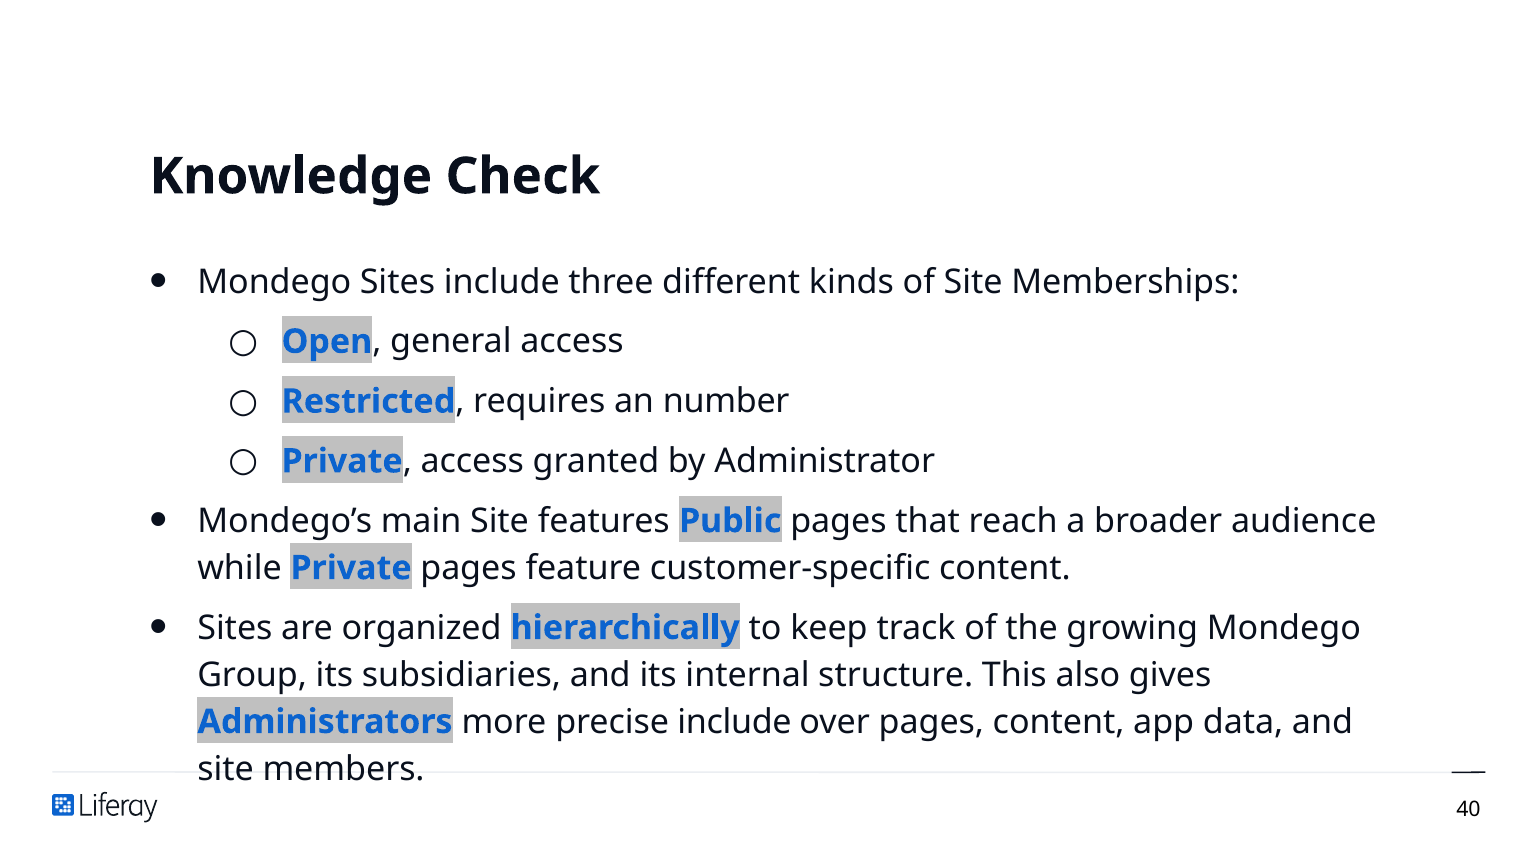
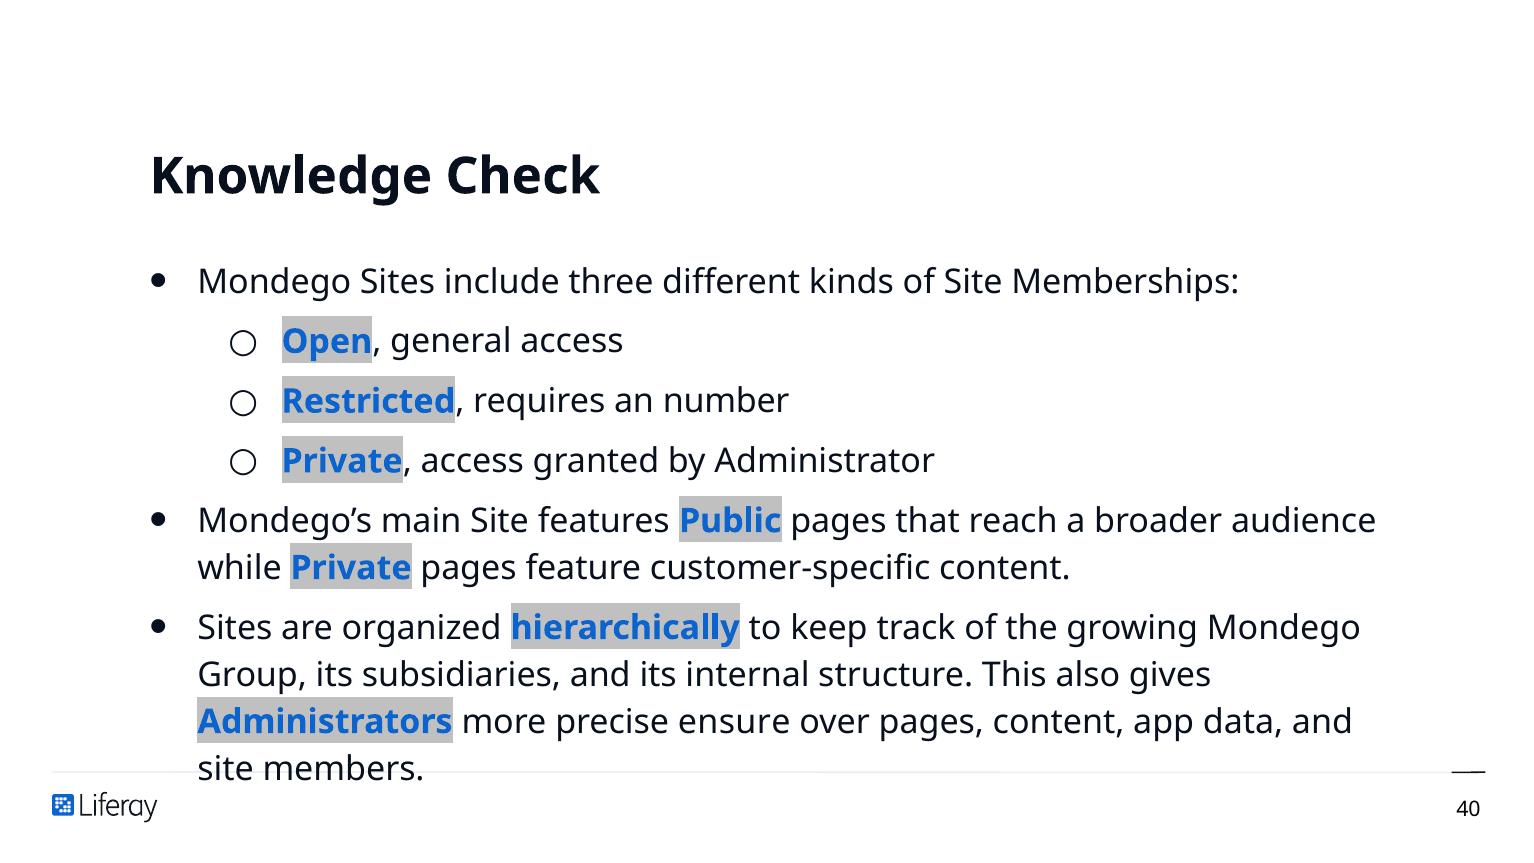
precise include: include -> ensure
